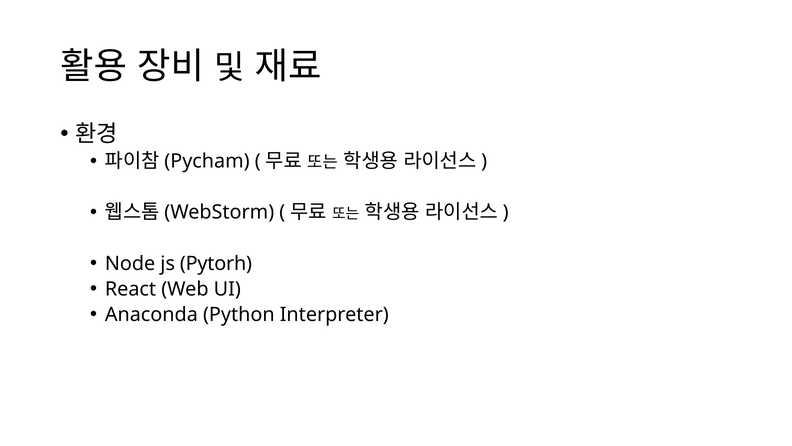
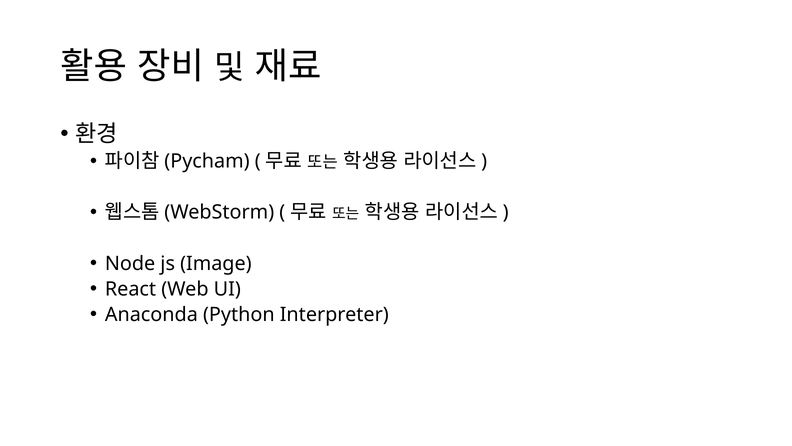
Pytorh: Pytorh -> Image
